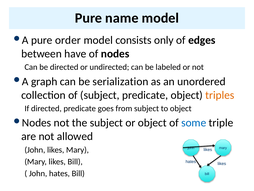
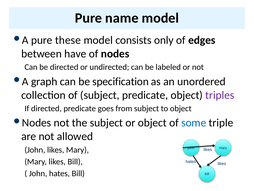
order: order -> these
serialization: serialization -> specification
triples colour: orange -> purple
